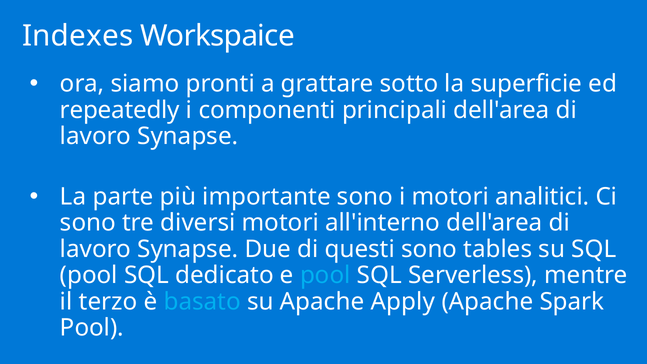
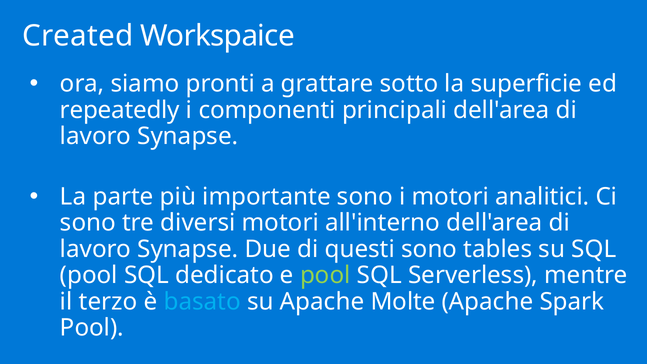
Indexes: Indexes -> Created
pool at (325, 275) colour: light blue -> light green
Apply: Apply -> Molte
